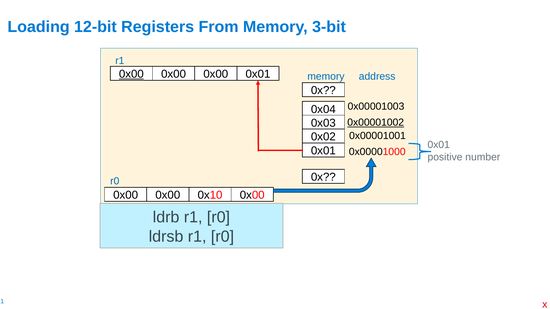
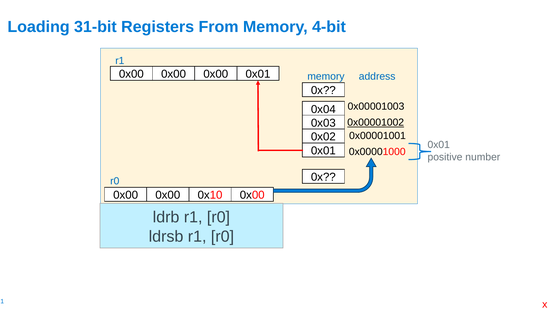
12-bit: 12-bit -> 31-bit
3-bit: 3-bit -> 4-bit
0x00 at (131, 74) underline: present -> none
